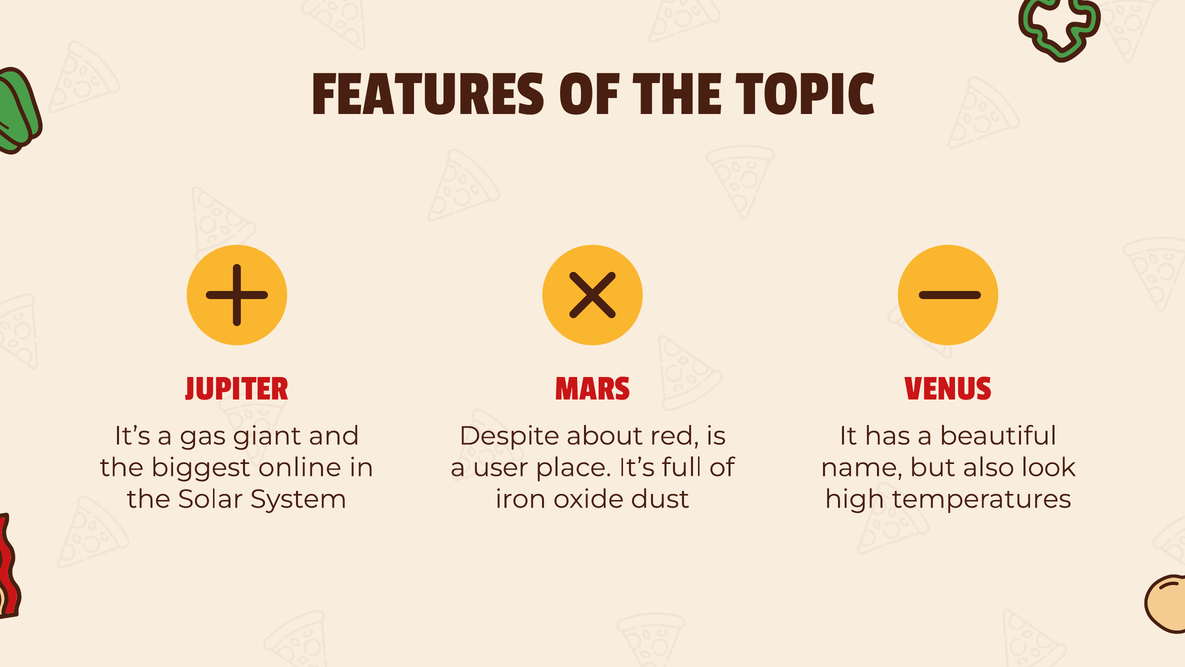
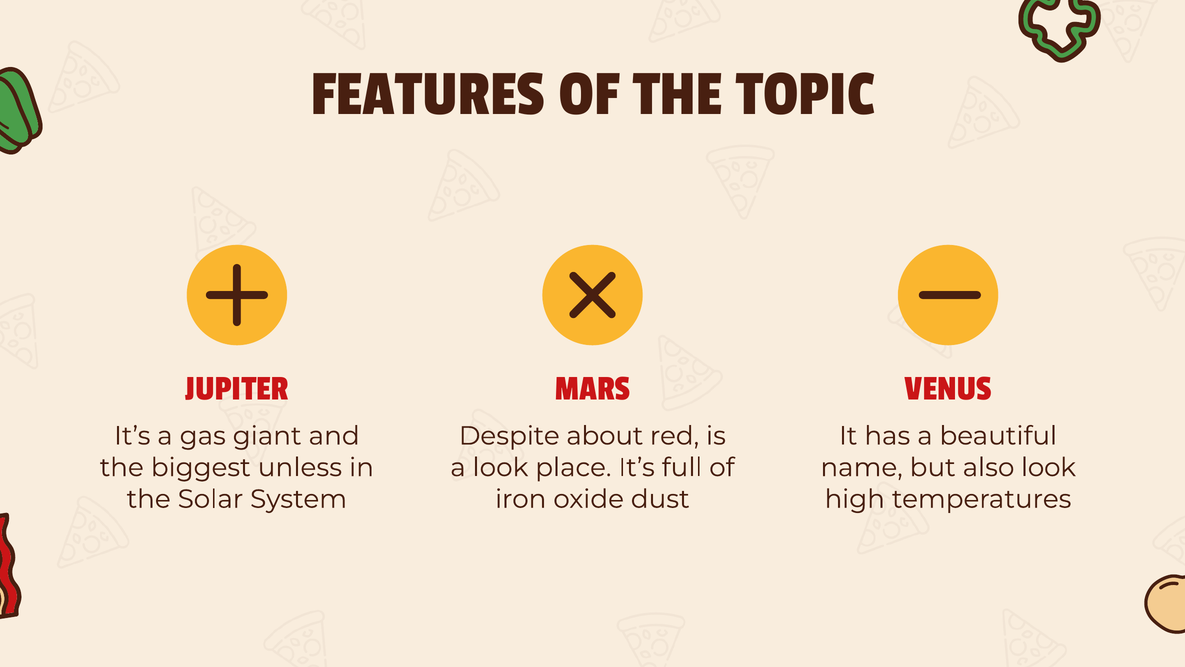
online: online -> unless
a user: user -> look
